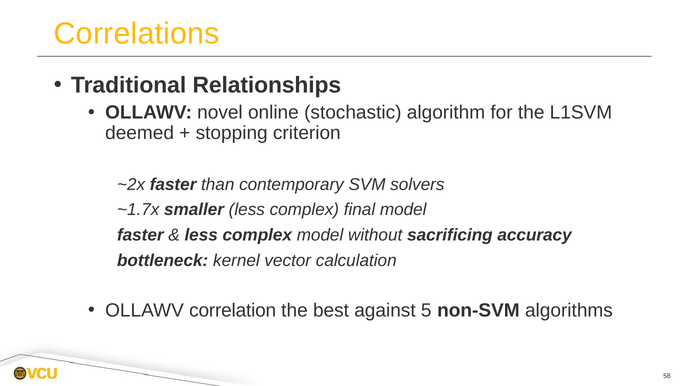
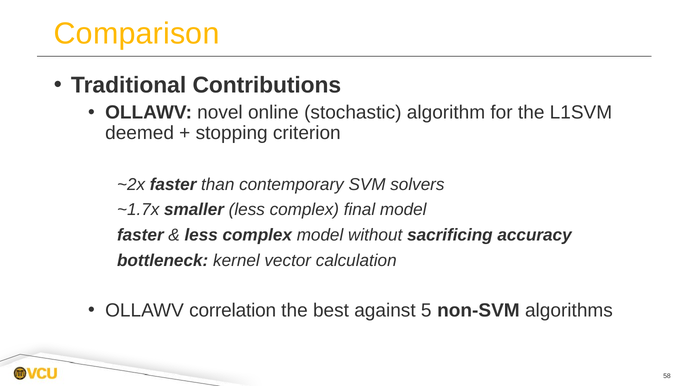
Correlations: Correlations -> Comparison
Relationships: Relationships -> Contributions
